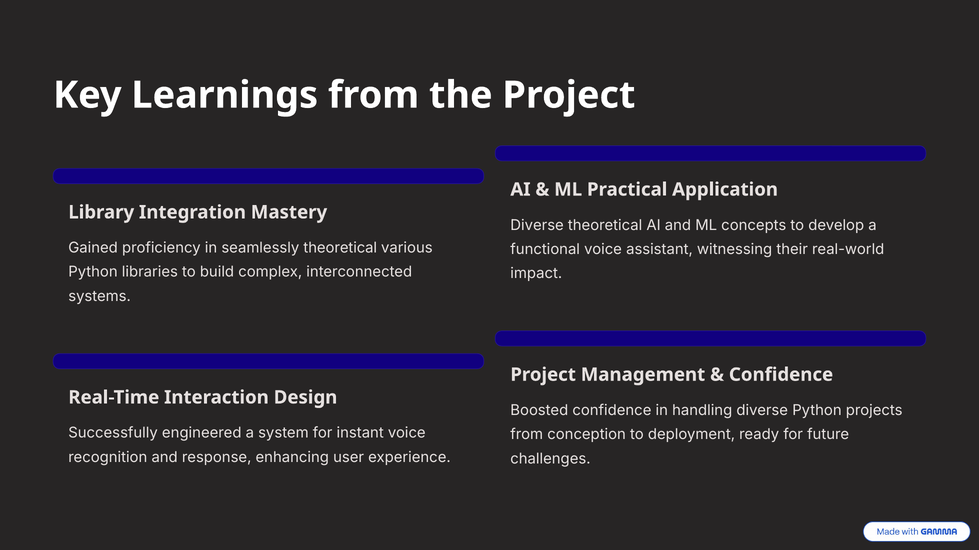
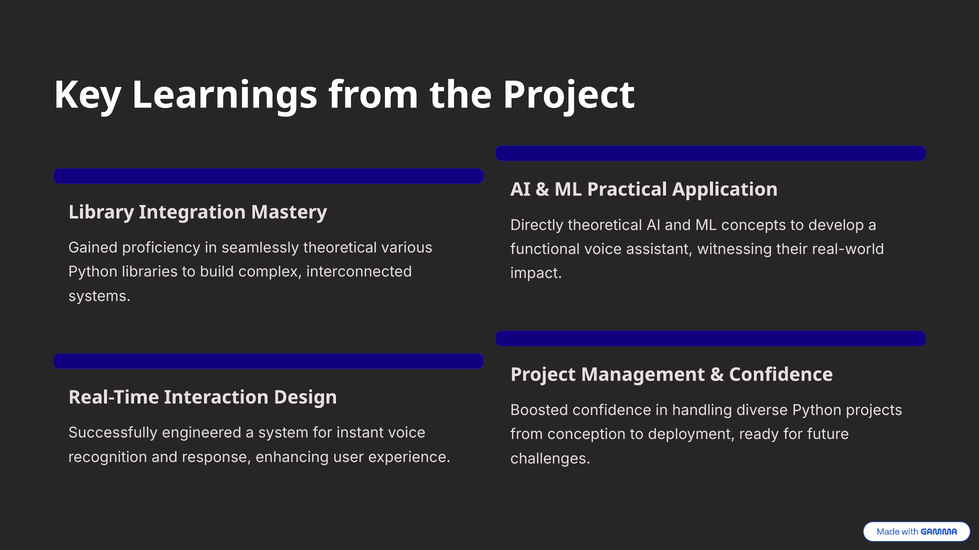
Diverse at (537, 225): Diverse -> Directly
